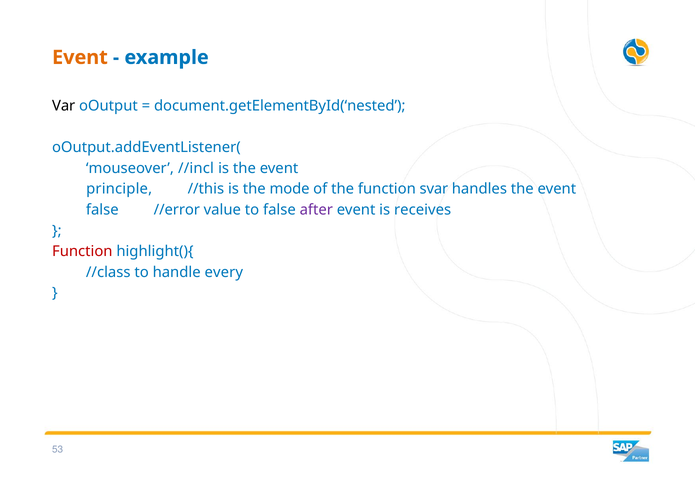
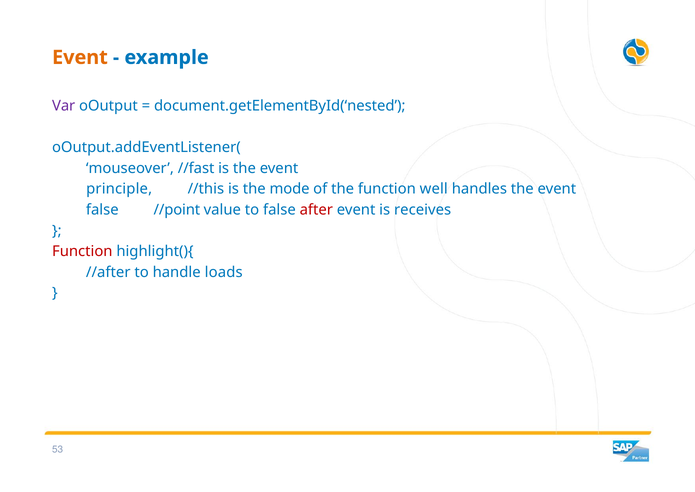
Var colour: black -> purple
//incl: //incl -> //fast
svar: svar -> well
//error: //error -> //point
after colour: purple -> red
//class: //class -> //after
every: every -> loads
